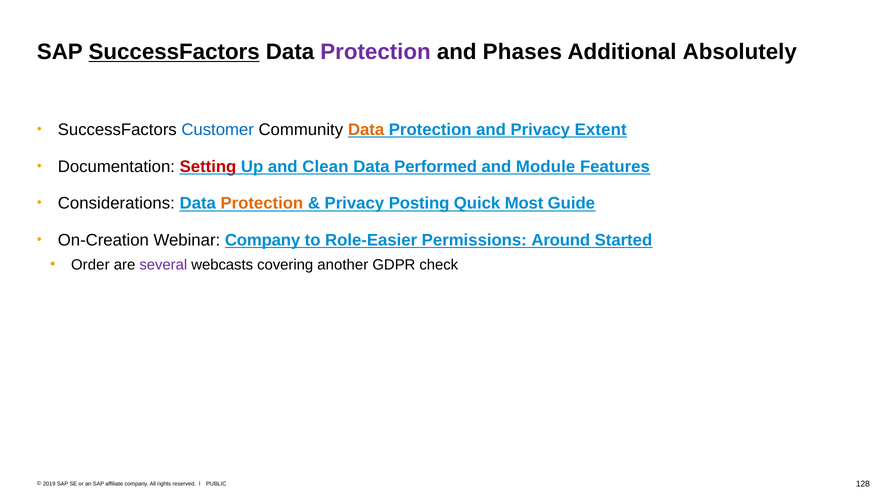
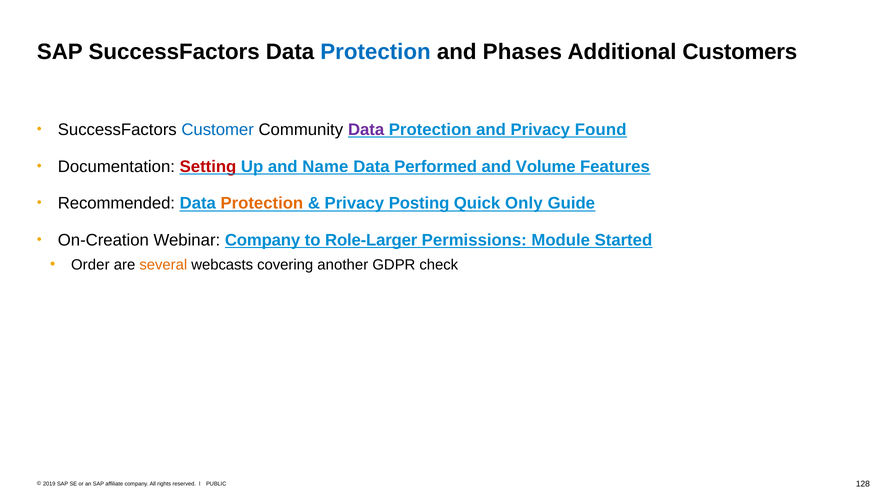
SuccessFactors at (174, 52) underline: present -> none
Protection at (376, 52) colour: purple -> blue
Absolutely: Absolutely -> Customers
Data at (366, 130) colour: orange -> purple
Extent: Extent -> Found
Clean: Clean -> Name
Module: Module -> Volume
Considerations: Considerations -> Recommended
Most: Most -> Only
Role-Easier: Role-Easier -> Role-Larger
Around: Around -> Module
several colour: purple -> orange
